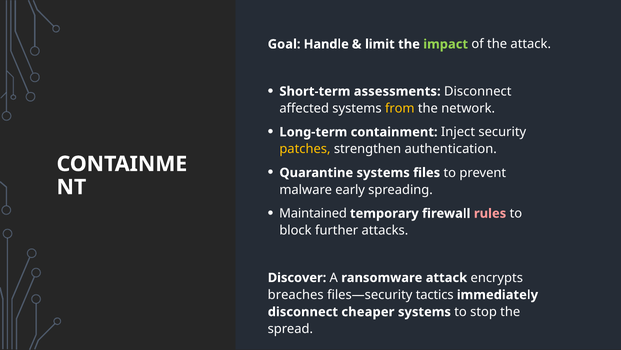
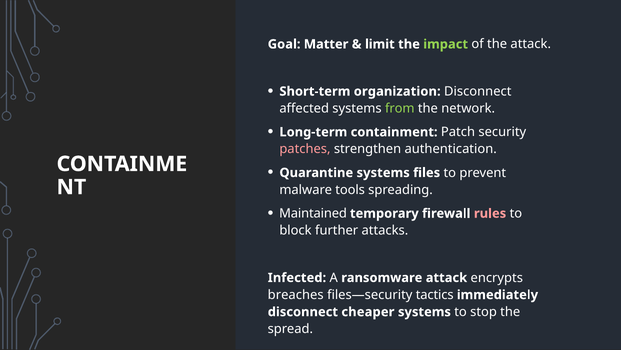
Handle: Handle -> Matter
assessments: assessments -> organization
from colour: yellow -> light green
Inject: Inject -> Patch
patches colour: yellow -> pink
early: early -> tools
Discover: Discover -> Infected
